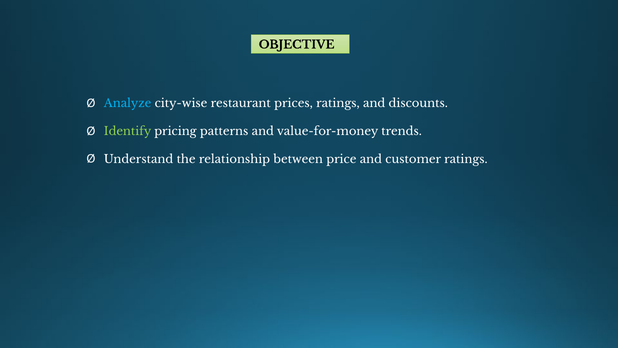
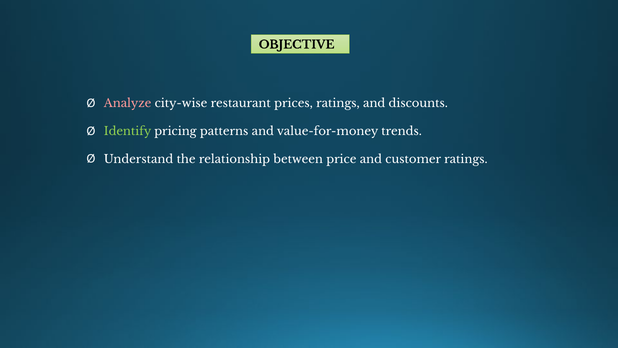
Analyze colour: light blue -> pink
